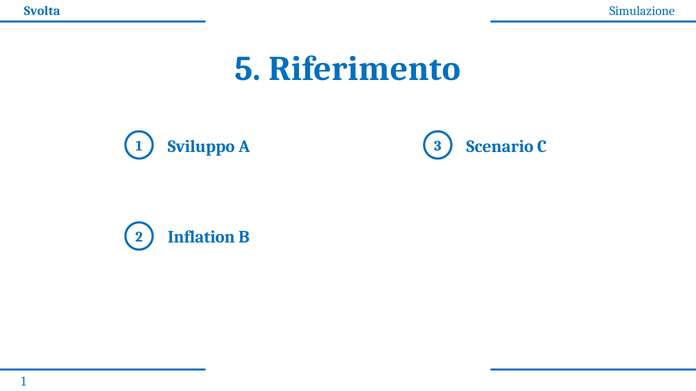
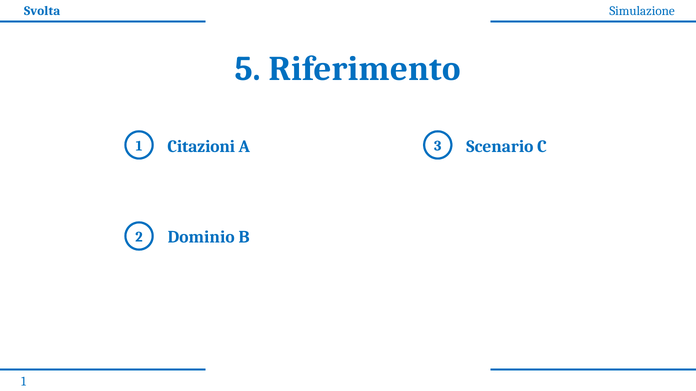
Sviluppo: Sviluppo -> Citazioni
Inflation: Inflation -> Dominio
